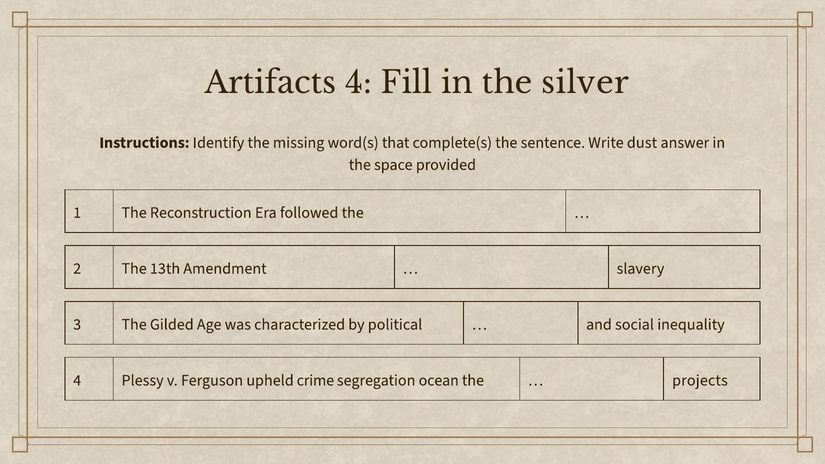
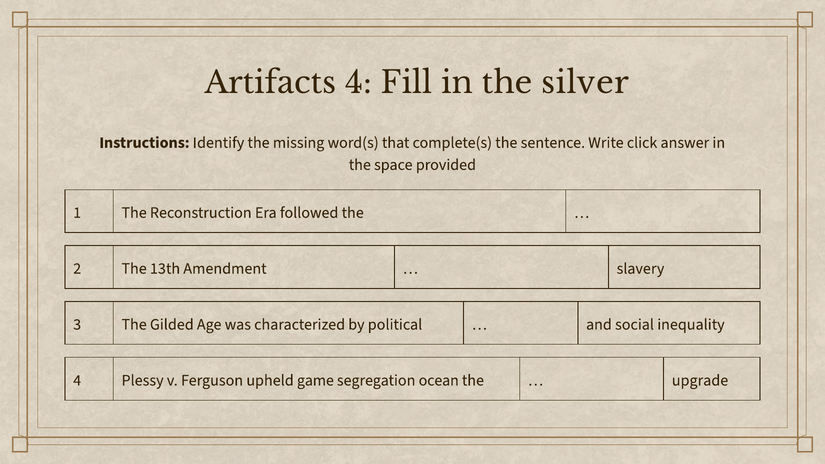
dust: dust -> click
crime: crime -> game
projects: projects -> upgrade
